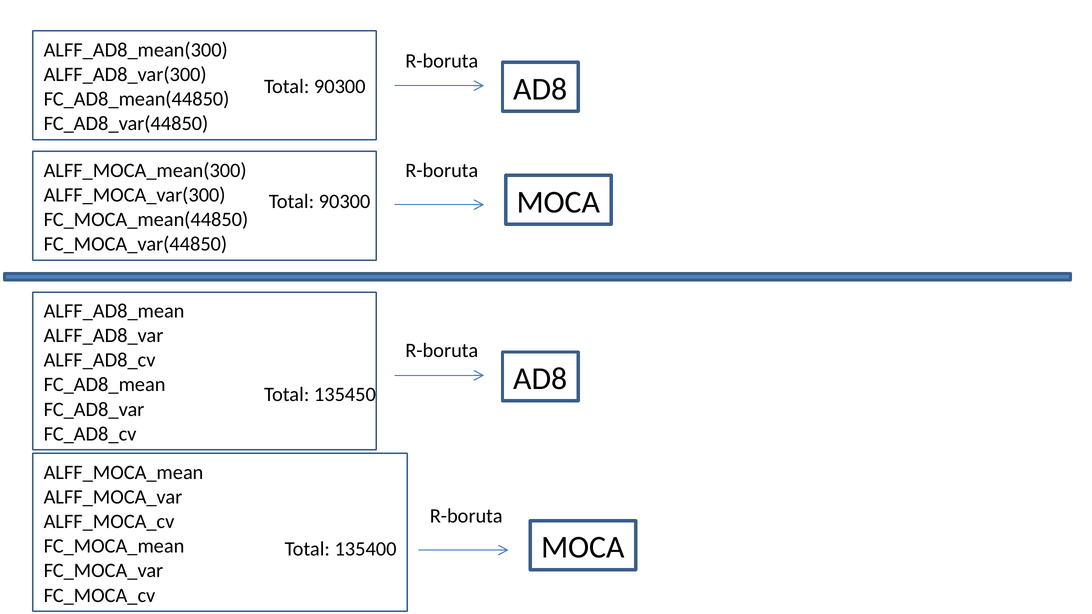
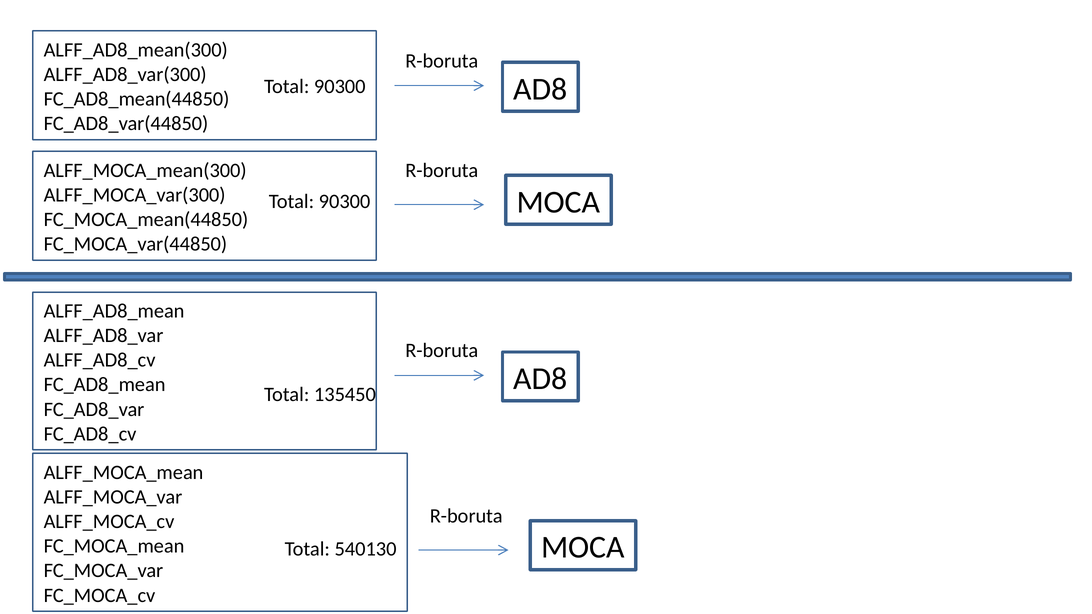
135400: 135400 -> 540130
